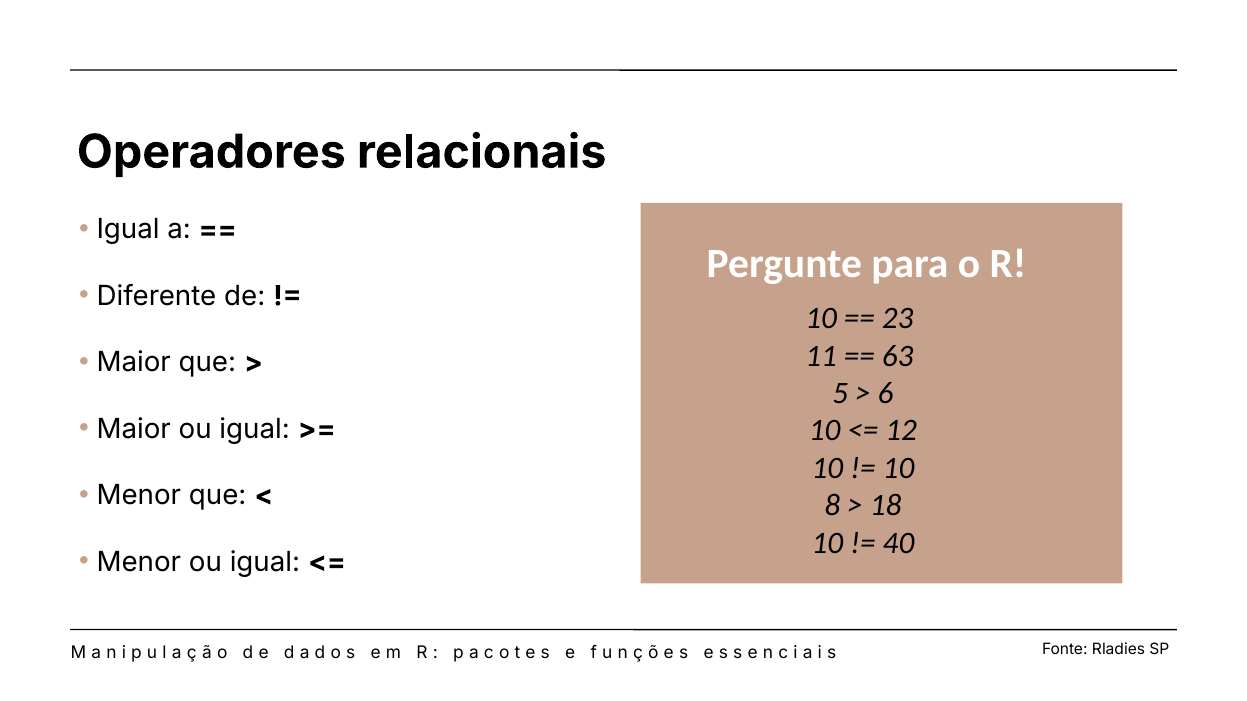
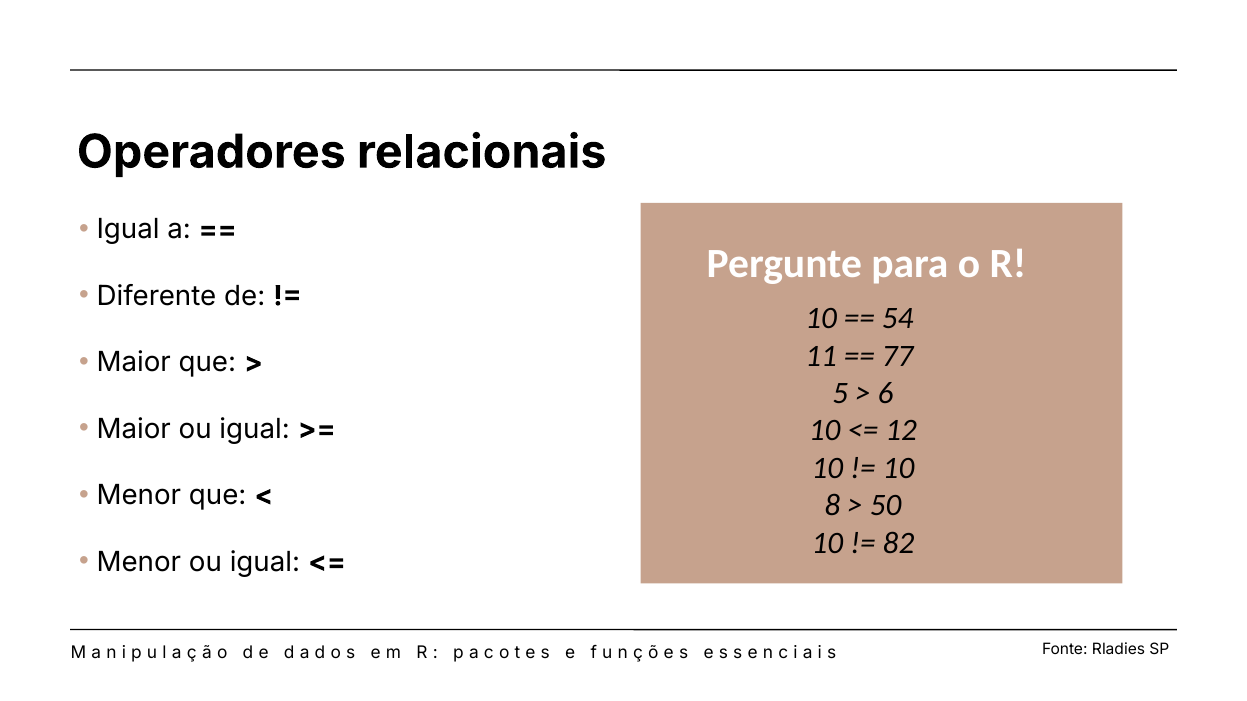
23: 23 -> 54
63: 63 -> 77
18: 18 -> 50
40: 40 -> 82
